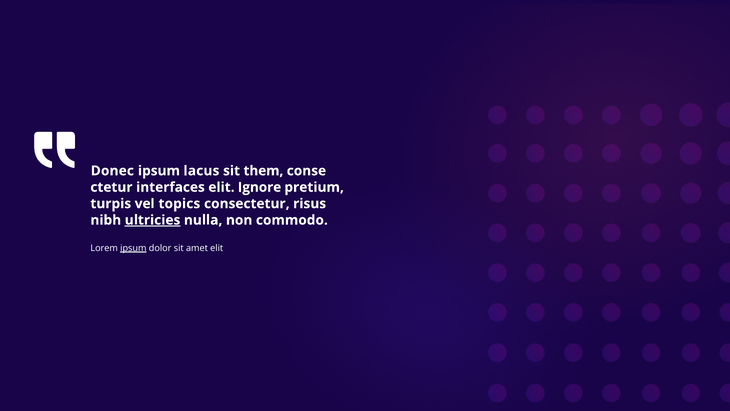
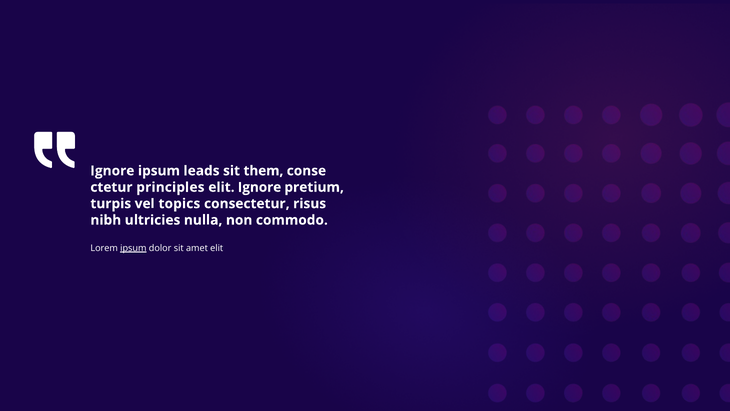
Donec at (112, 171): Donec -> Ignore
lacus: lacus -> leads
interfaces: interfaces -> principles
ultricies underline: present -> none
